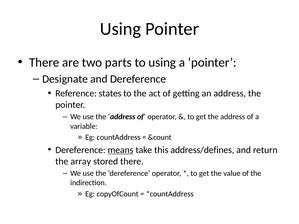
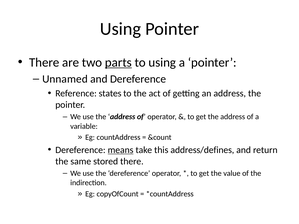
parts underline: none -> present
Designate: Designate -> Unnamed
array: array -> same
